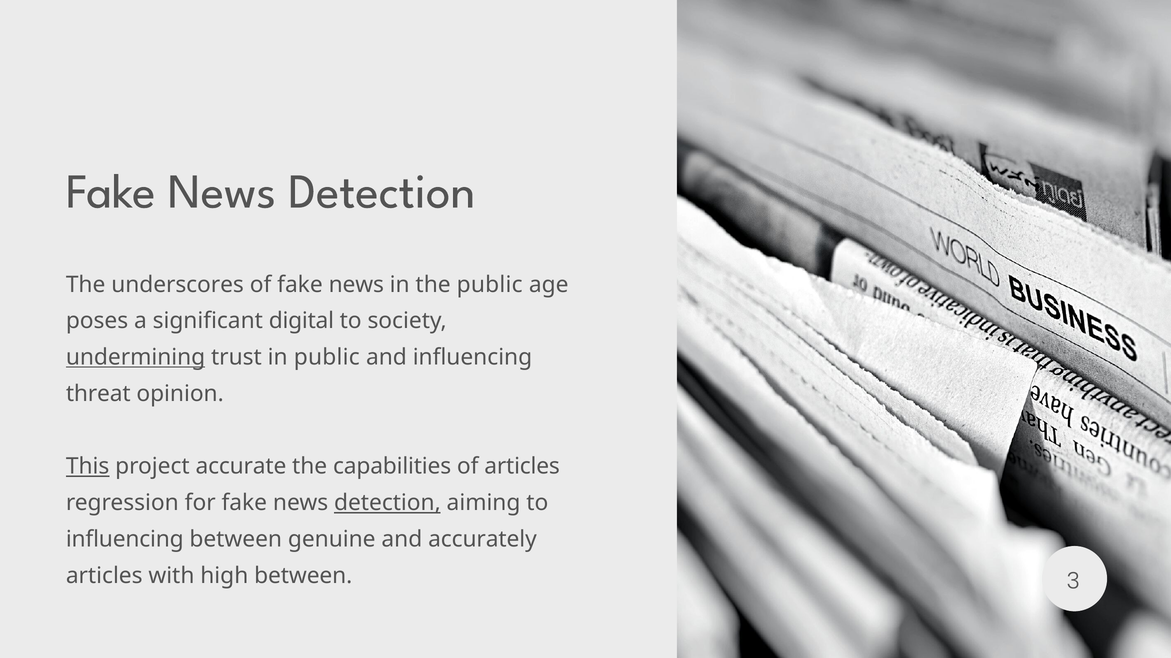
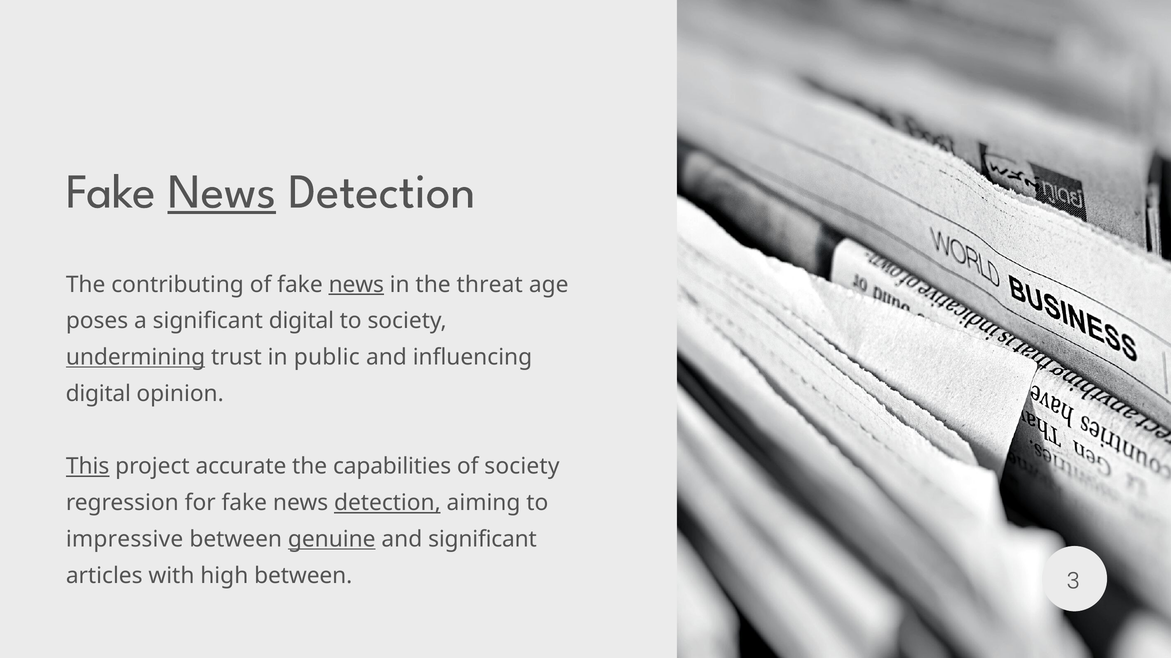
News at (222, 192) underline: none -> present
underscores: underscores -> contributing
news at (356, 285) underline: none -> present
the public: public -> threat
threat at (98, 394): threat -> digital
of articles: articles -> society
influencing at (125, 540): influencing -> impressive
genuine underline: none -> present
and accurately: accurately -> significant
